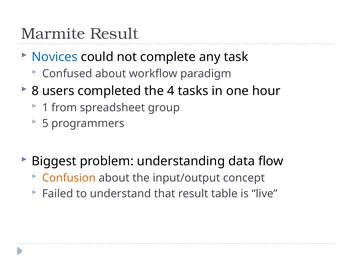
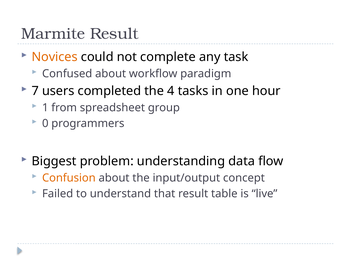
Novices colour: blue -> orange
8: 8 -> 7
5: 5 -> 0
